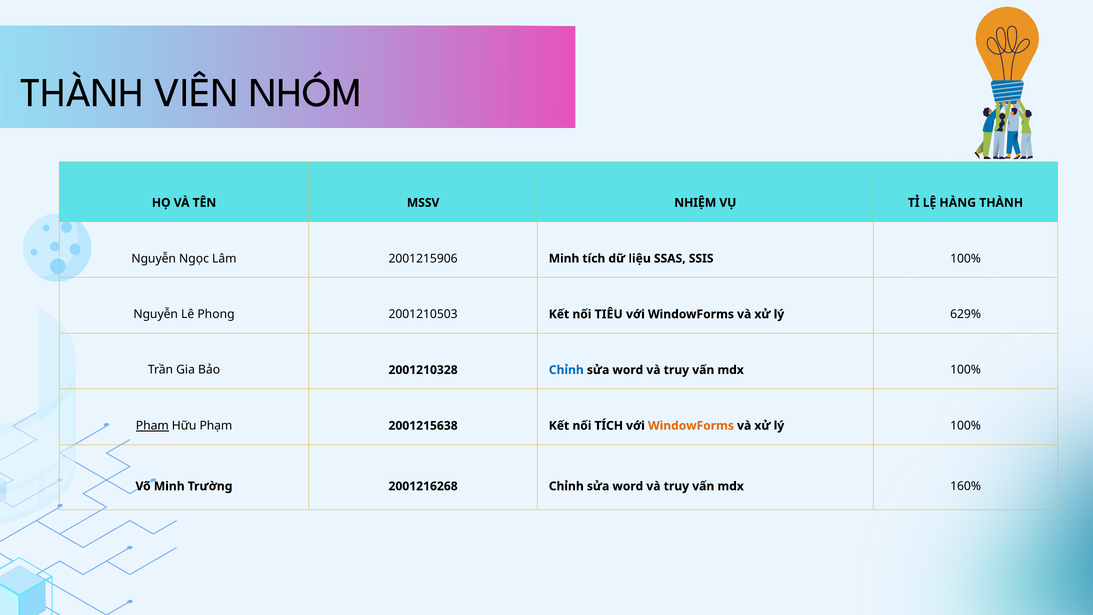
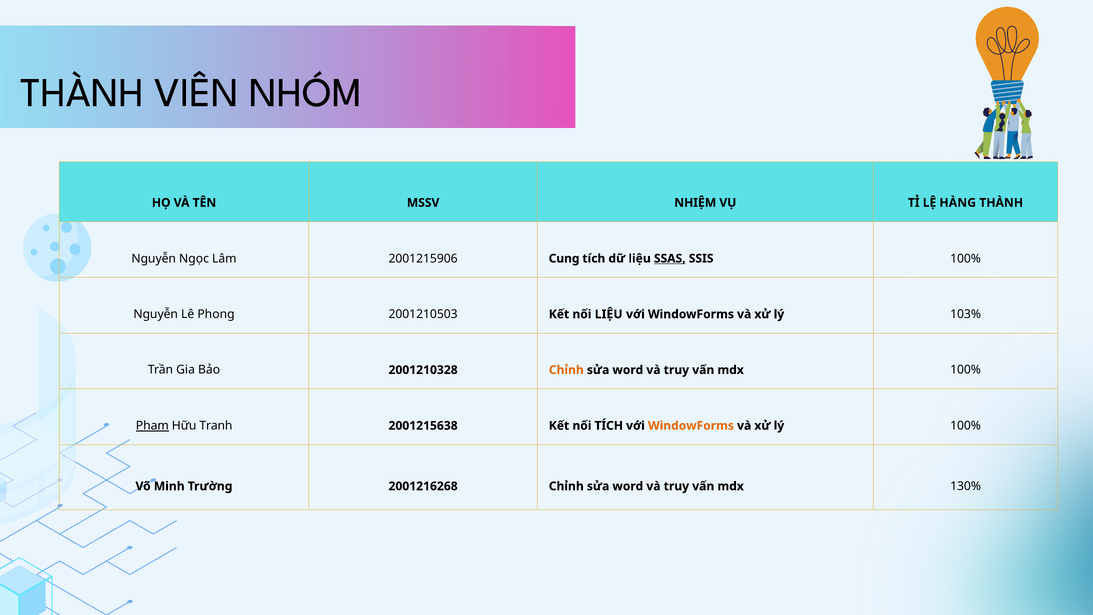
2001215906 Minh: Minh -> Cung
SSAS underline: none -> present
nối TIÊU: TIÊU -> LIỆU
629%: 629% -> 103%
Chỉnh at (566, 370) colour: blue -> orange
Hữu Phạm: Phạm -> Tranh
160%: 160% -> 130%
